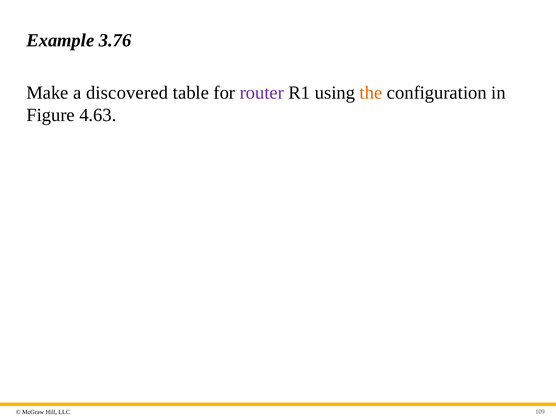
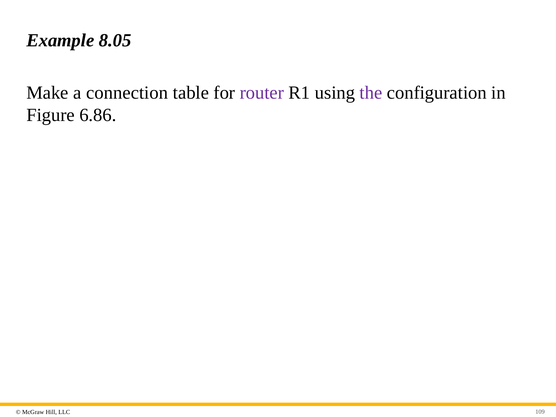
3.76: 3.76 -> 8.05
discovered: discovered -> connection
the colour: orange -> purple
4.63: 4.63 -> 6.86
